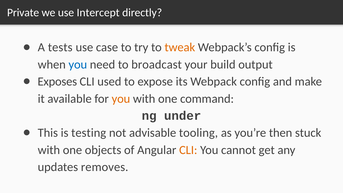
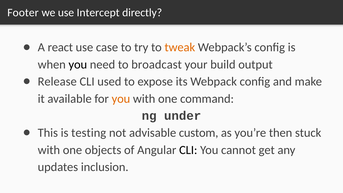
Private: Private -> Footer
tests: tests -> react
you at (78, 64) colour: blue -> black
Exposes: Exposes -> Release
tooling: tooling -> custom
CLI at (188, 150) colour: orange -> black
removes: removes -> inclusion
